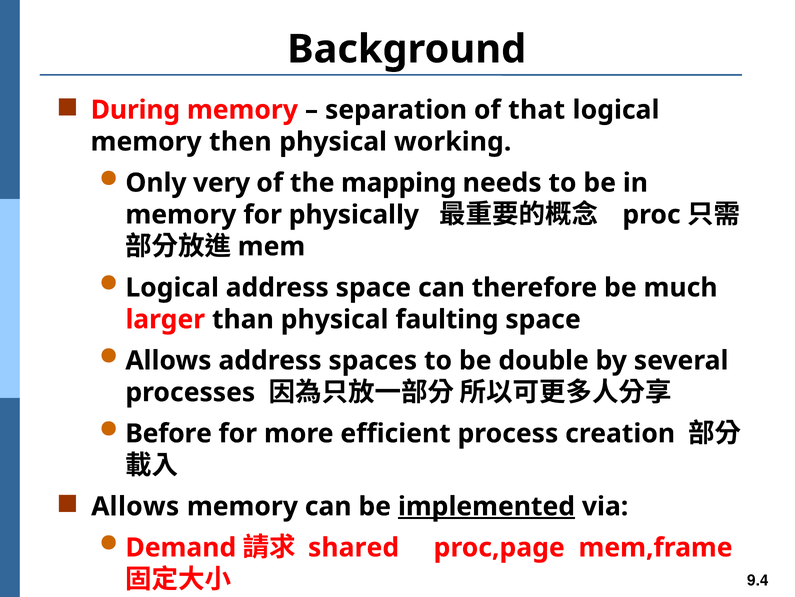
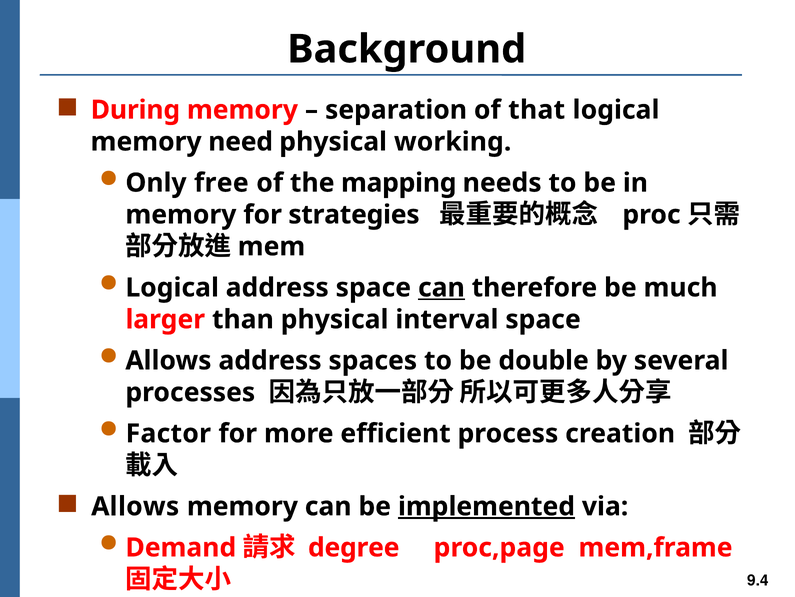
then: then -> need
very: very -> free
physically: physically -> strategies
can at (441, 287) underline: none -> present
faulting: faulting -> interval
Before: Before -> Factor
shared: shared -> degree
